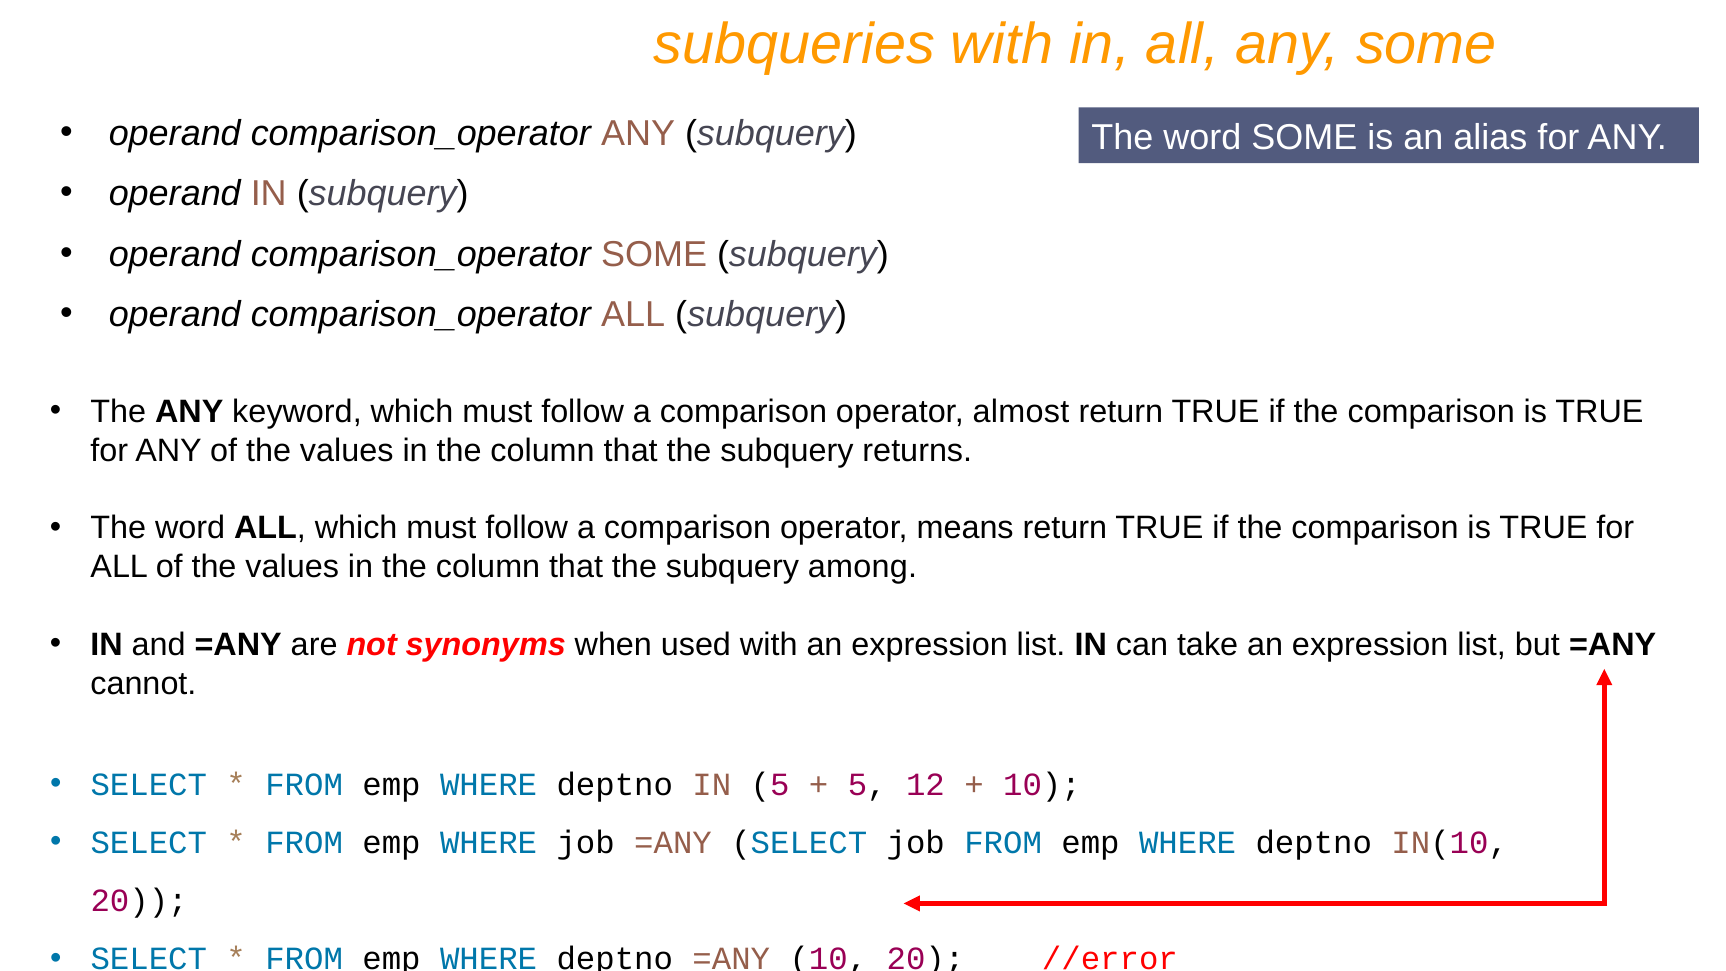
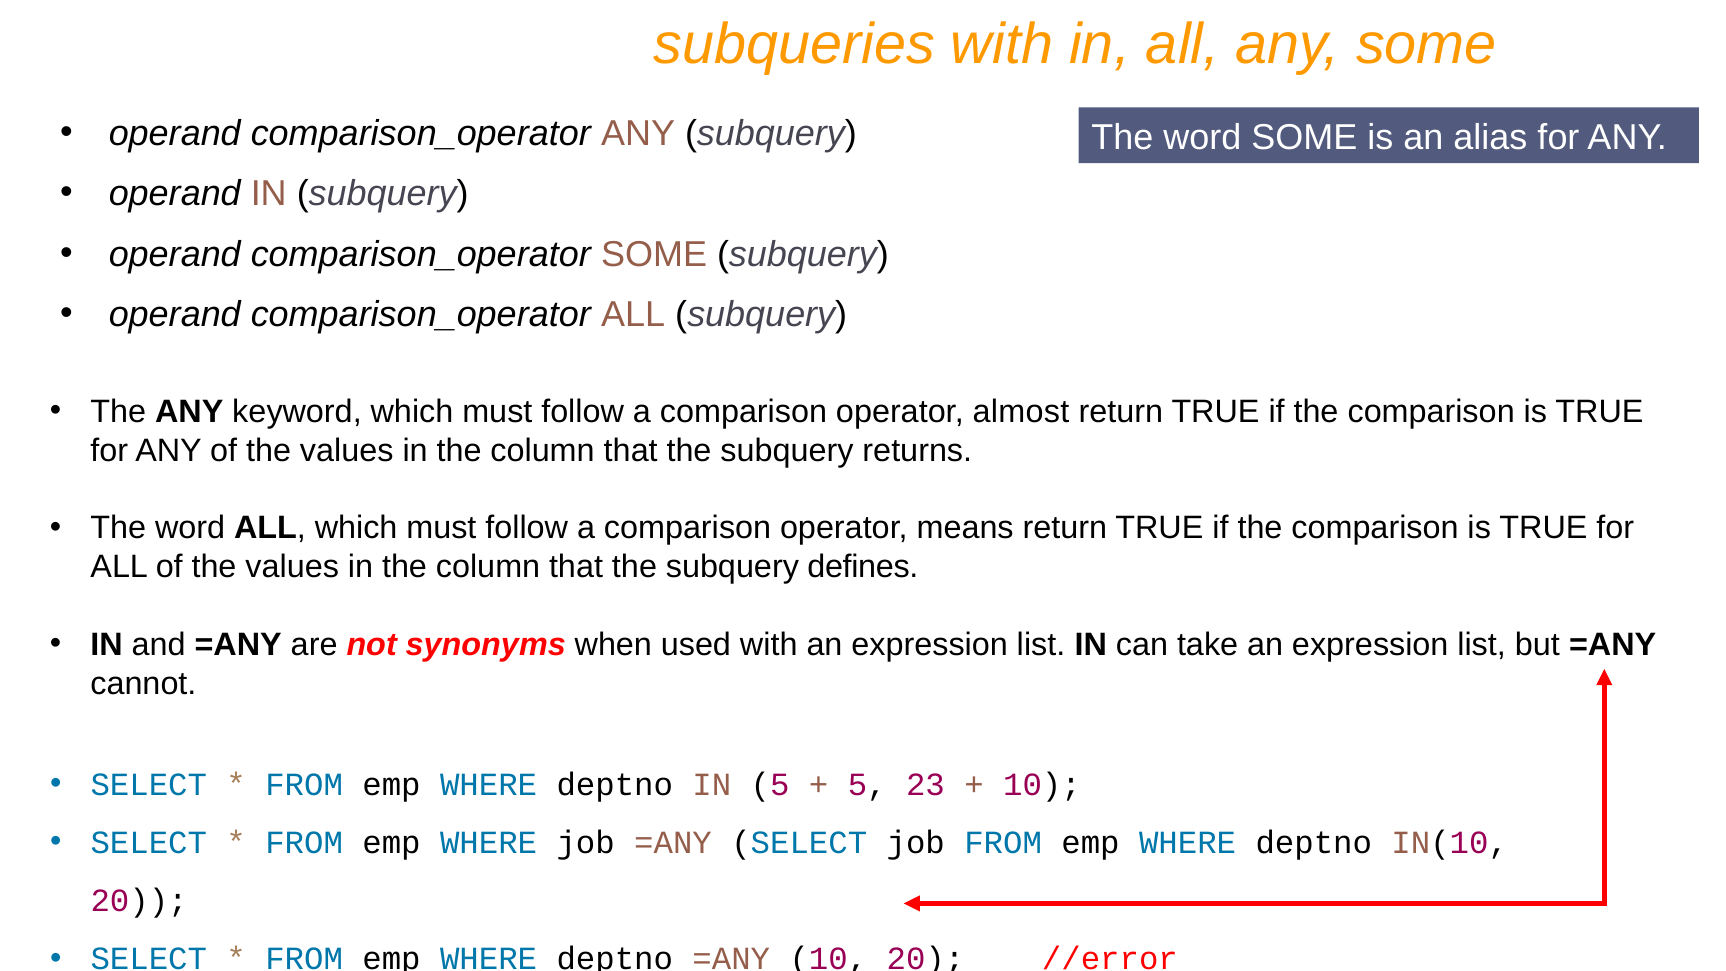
among: among -> defines
12: 12 -> 23
